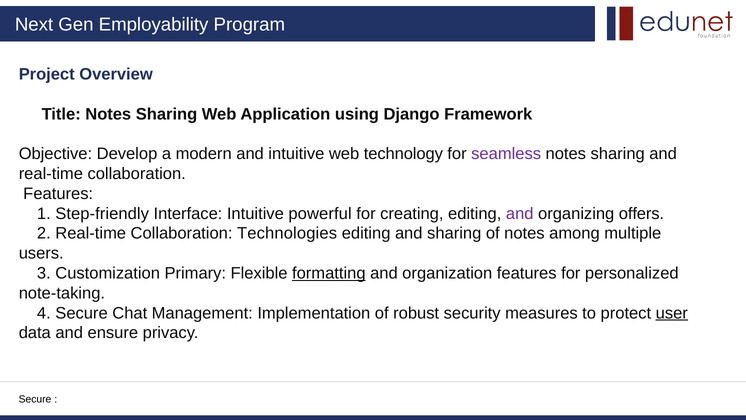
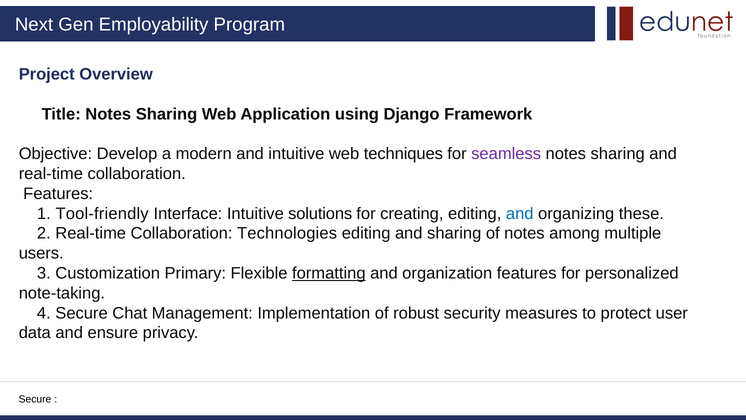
technology: technology -> techniques
Step-friendly: Step-friendly -> Tool-friendly
powerful: powerful -> solutions
and at (520, 213) colour: purple -> blue
offers: offers -> these
user underline: present -> none
